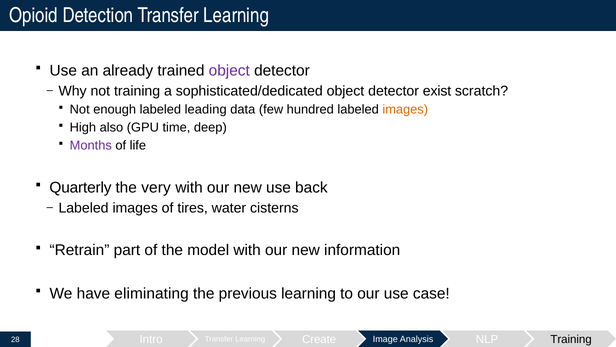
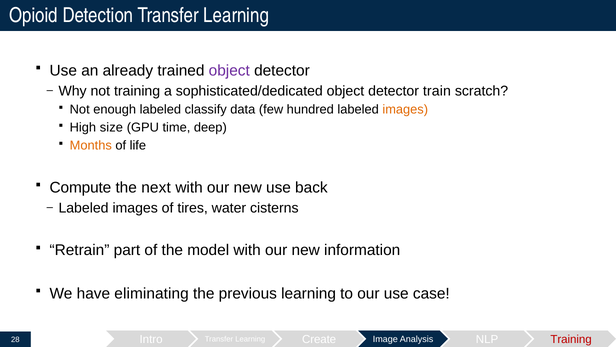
exist: exist -> train
leading: leading -> classify
also: also -> size
Months colour: purple -> orange
Quarterly: Quarterly -> Compute
very: very -> next
Training at (571, 339) colour: black -> red
